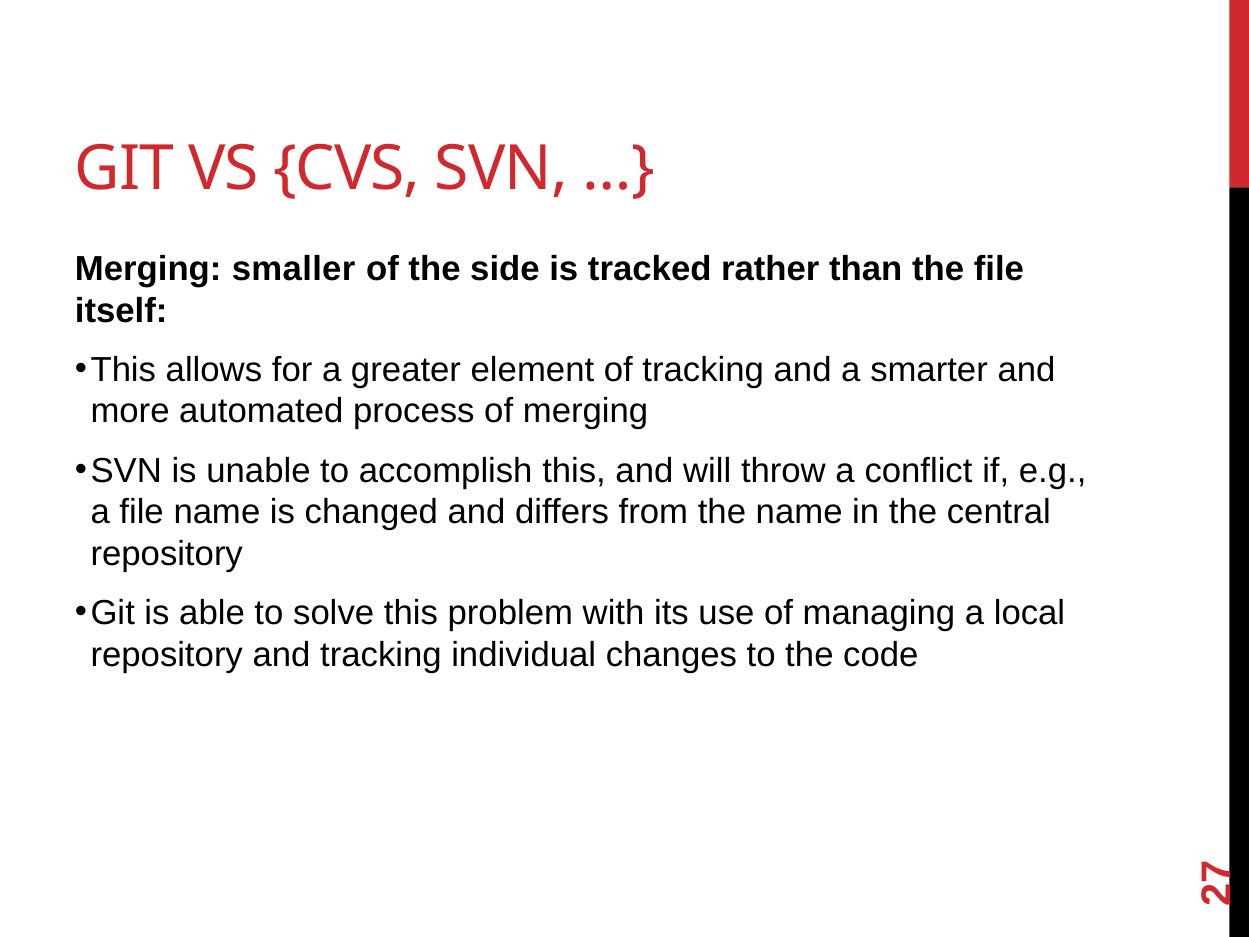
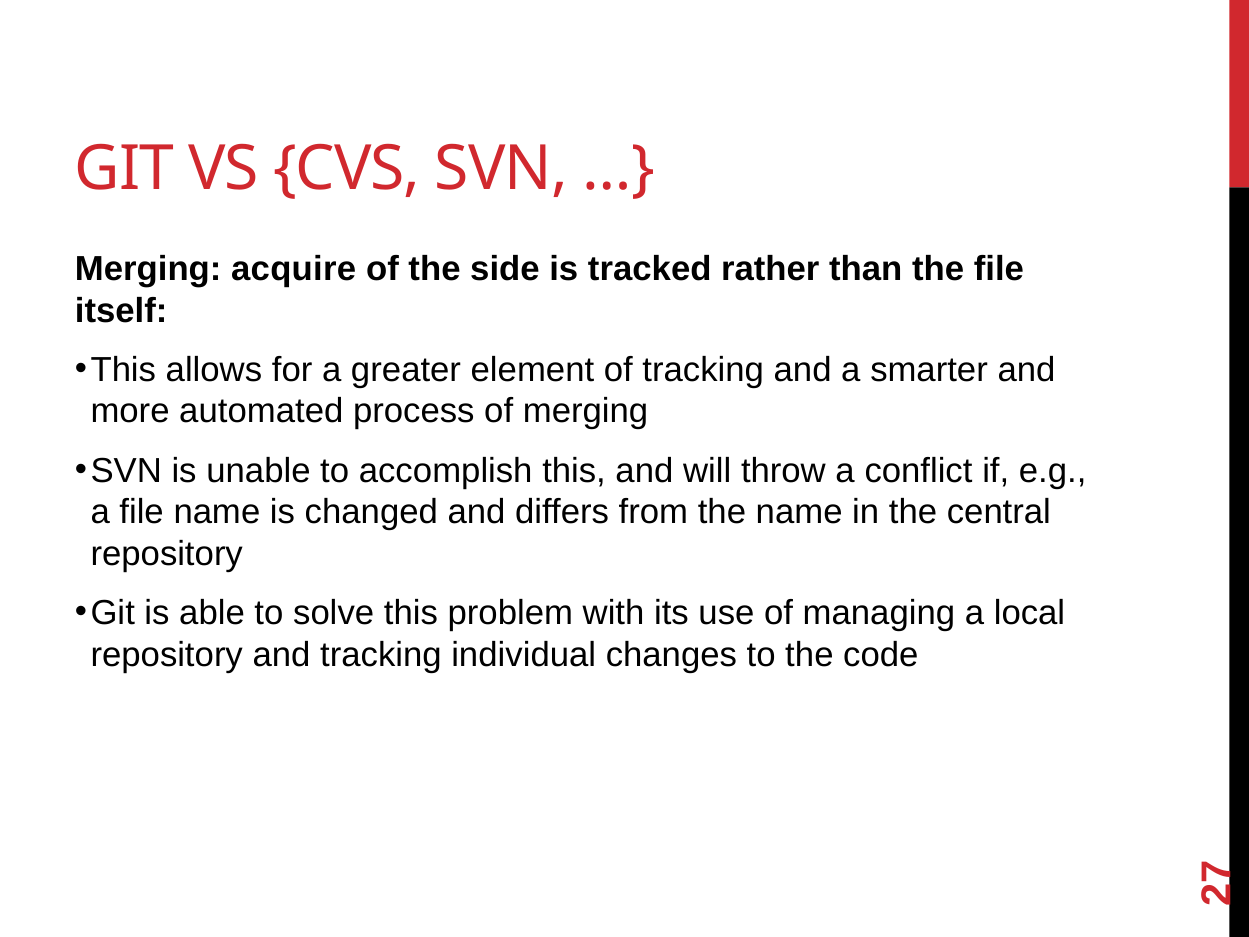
smaller: smaller -> acquire
